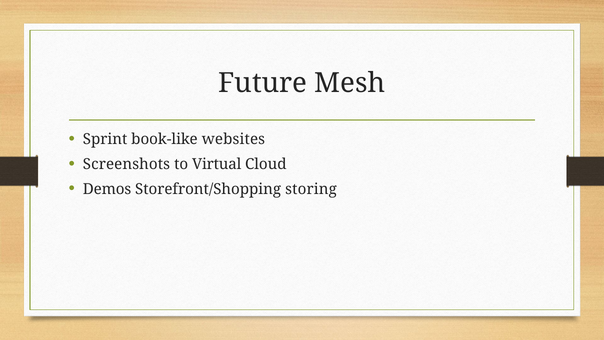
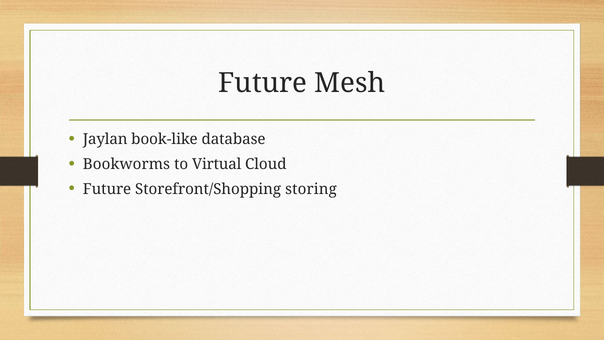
Sprint: Sprint -> Jaylan
websites: websites -> database
Screenshots: Screenshots -> Bookworms
Demos at (107, 189): Demos -> Future
